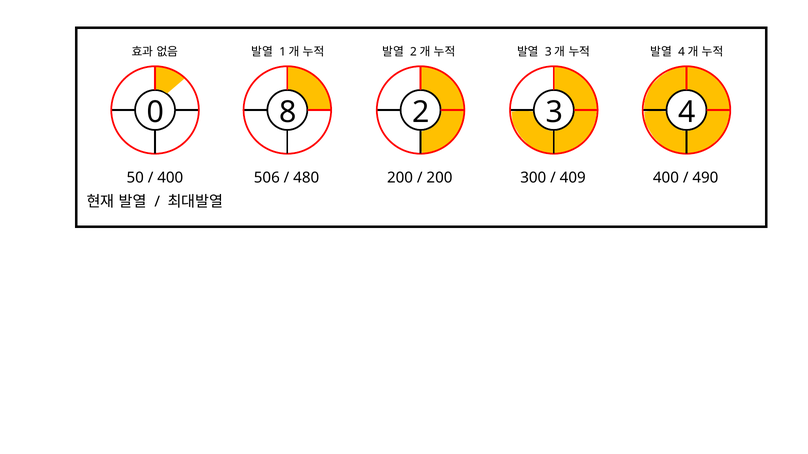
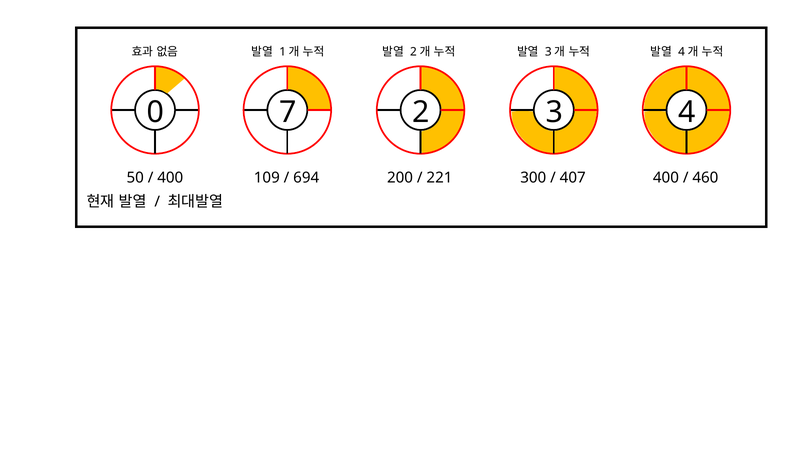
8: 8 -> 7
506: 506 -> 109
480: 480 -> 694
200 at (439, 178): 200 -> 221
409: 409 -> 407
490: 490 -> 460
